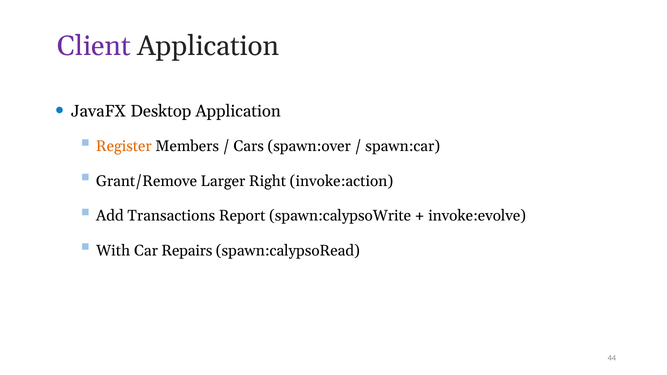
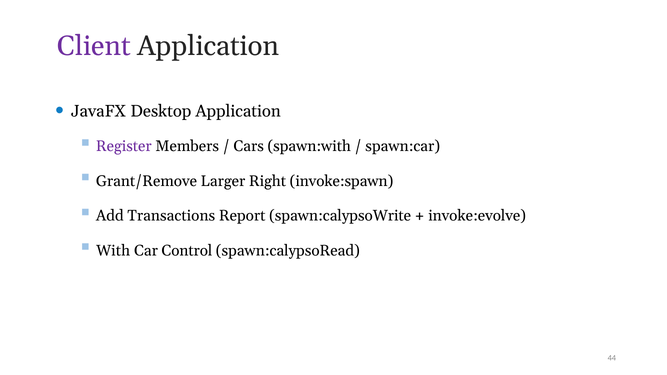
Register colour: orange -> purple
spawn:over: spawn:over -> spawn:with
invoke:action: invoke:action -> invoke:spawn
Repairs: Repairs -> Control
